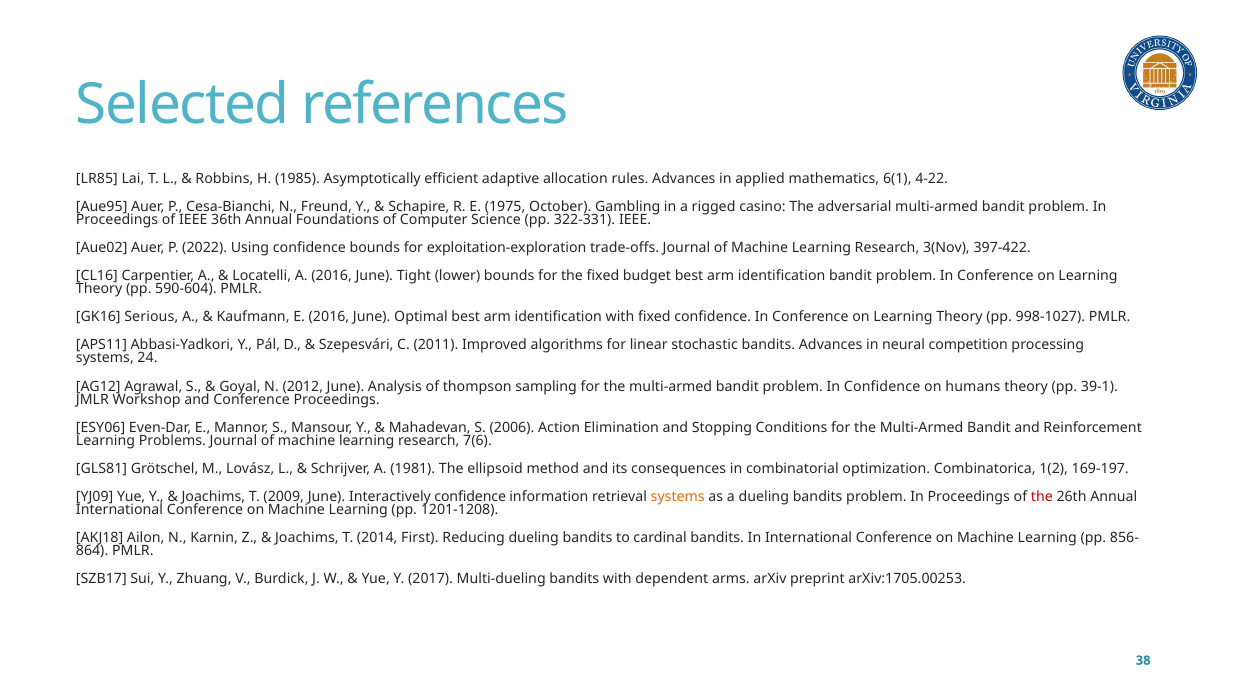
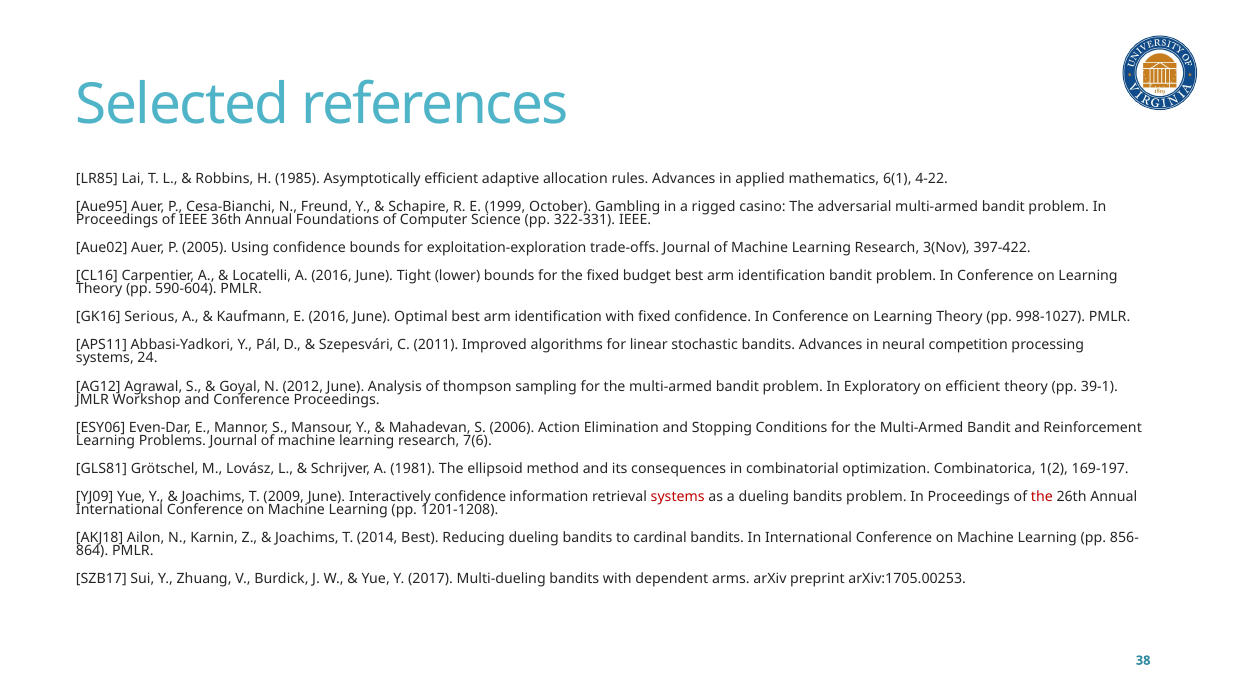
1975: 1975 -> 1999
2022: 2022 -> 2005
In Confidence: Confidence -> Exploratory
on humans: humans -> efficient
systems at (678, 497) colour: orange -> red
2014 First: First -> Best
